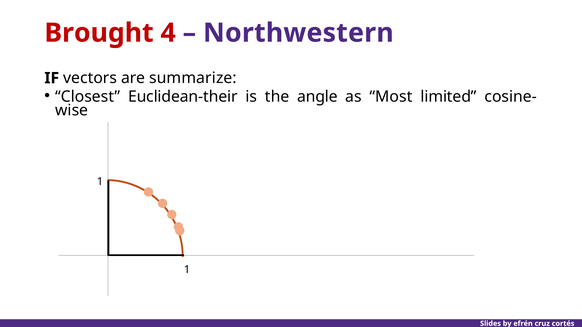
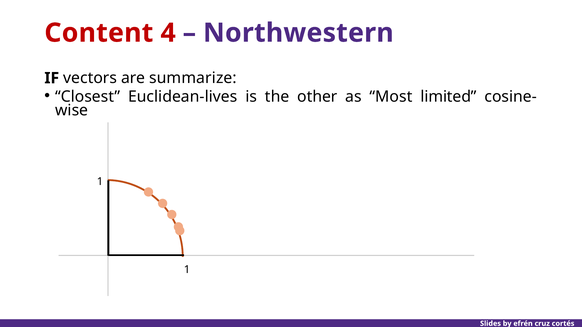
Brought: Brought -> Content
Euclidean-their: Euclidean-their -> Euclidean-lives
angle: angle -> other
